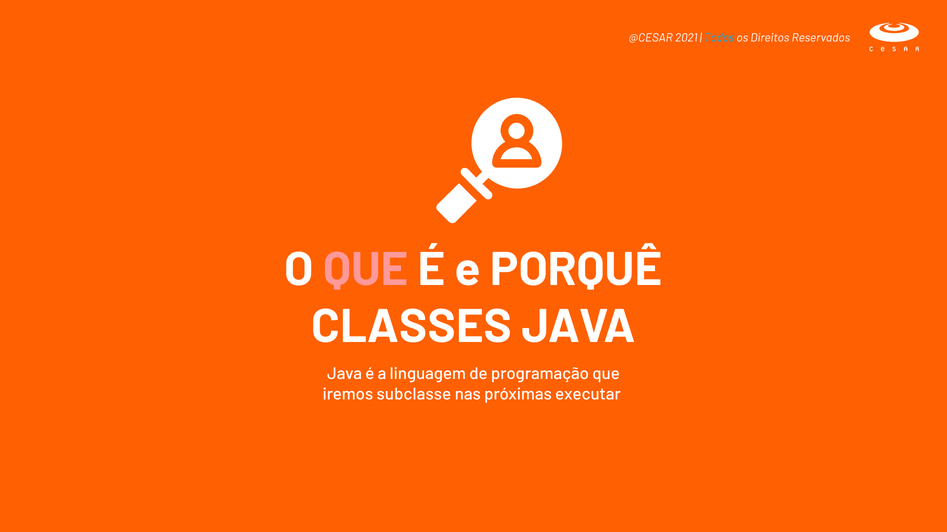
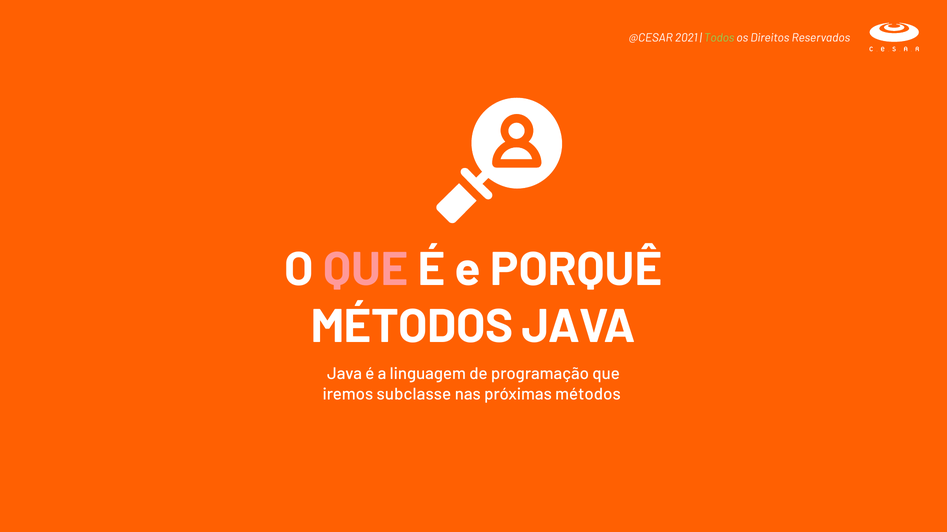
Todos colour: light blue -> light green
CLASSES at (412, 327): CLASSES -> MÉTODOS
próximas executar: executar -> métodos
